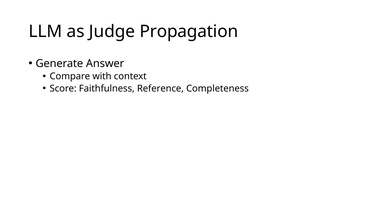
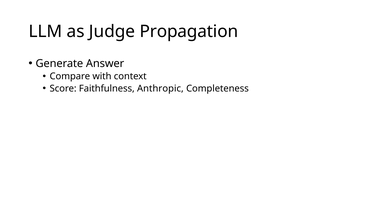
Reference: Reference -> Anthropic
